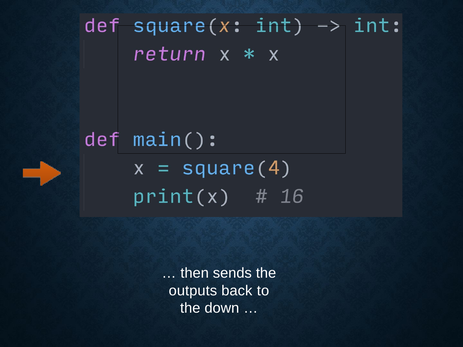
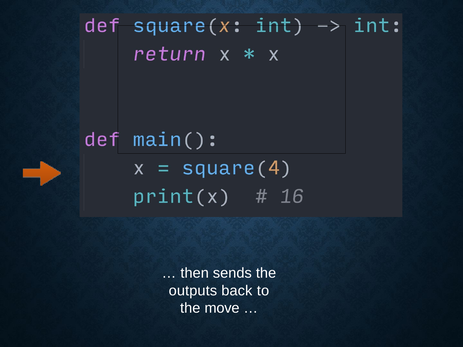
down: down -> move
